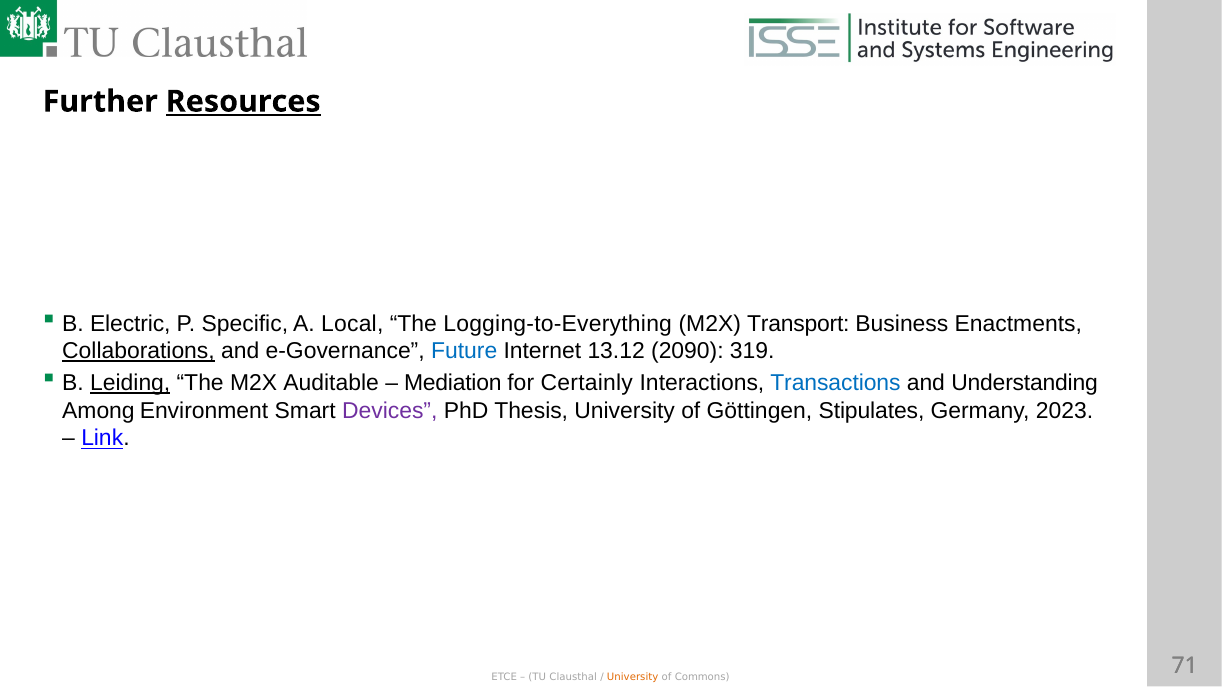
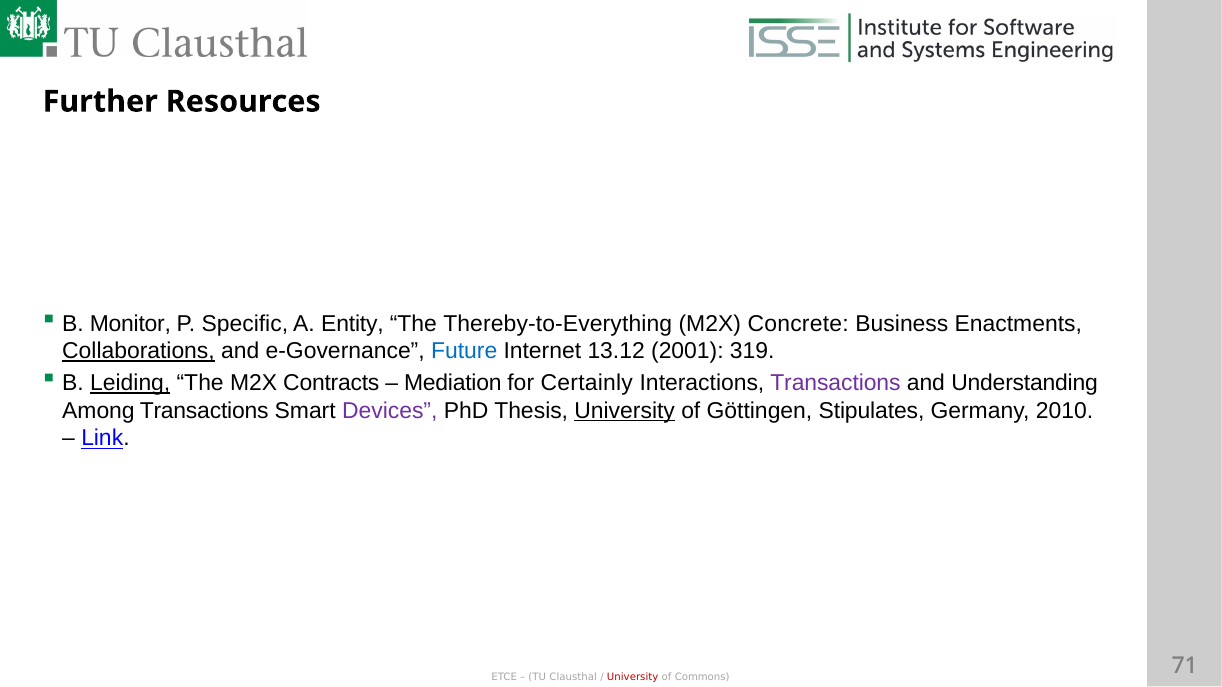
Resources underline: present -> none
Electric: Electric -> Monitor
Local: Local -> Entity
Logging-to-Everything: Logging-to-Everything -> Thereby-to-Everything
Transport: Transport -> Concrete
2090: 2090 -> 2001
Auditable: Auditable -> Contracts
Transactions at (835, 383) colour: blue -> purple
Among Environment: Environment -> Transactions
University at (625, 411) underline: none -> present
2023: 2023 -> 2010
University at (633, 677) colour: orange -> red
